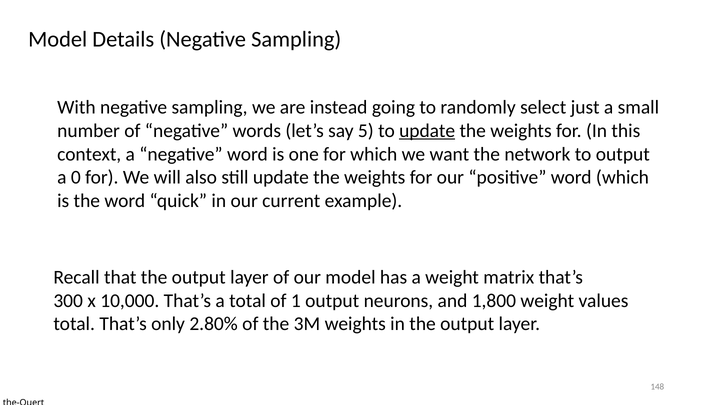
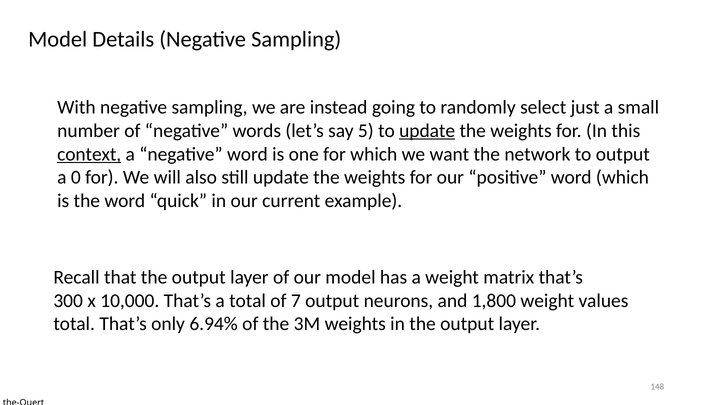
context underline: none -> present
1: 1 -> 7
2.80%: 2.80% -> 6.94%
